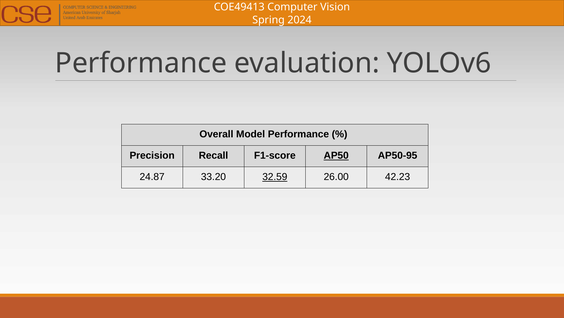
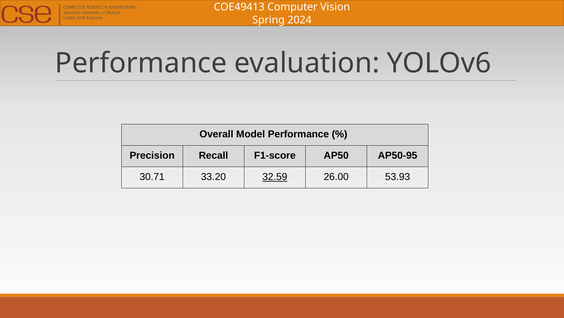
AP50 underline: present -> none
24.87: 24.87 -> 30.71
42.23: 42.23 -> 53.93
